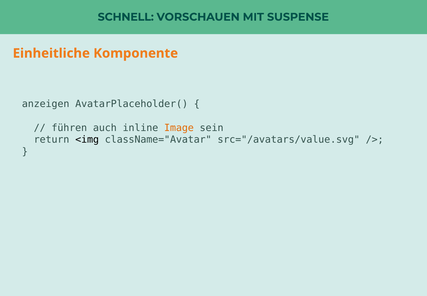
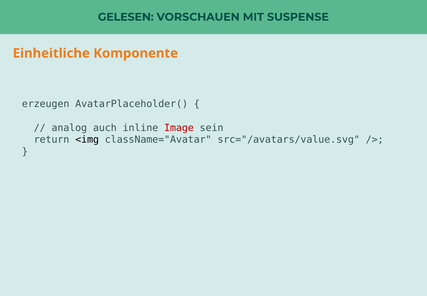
SCHNELL: SCHNELL -> GELESEN
anzeigen: anzeigen -> erzeugen
führen: führen -> analog
Image colour: orange -> red
